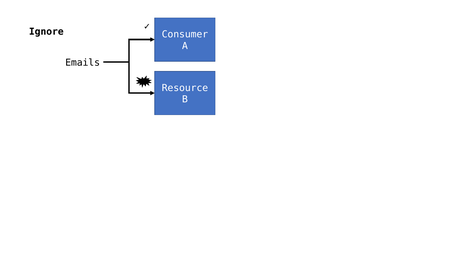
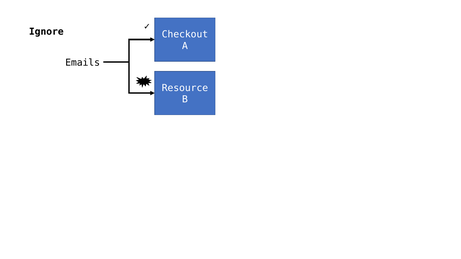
Consumer: Consumer -> Checkout
